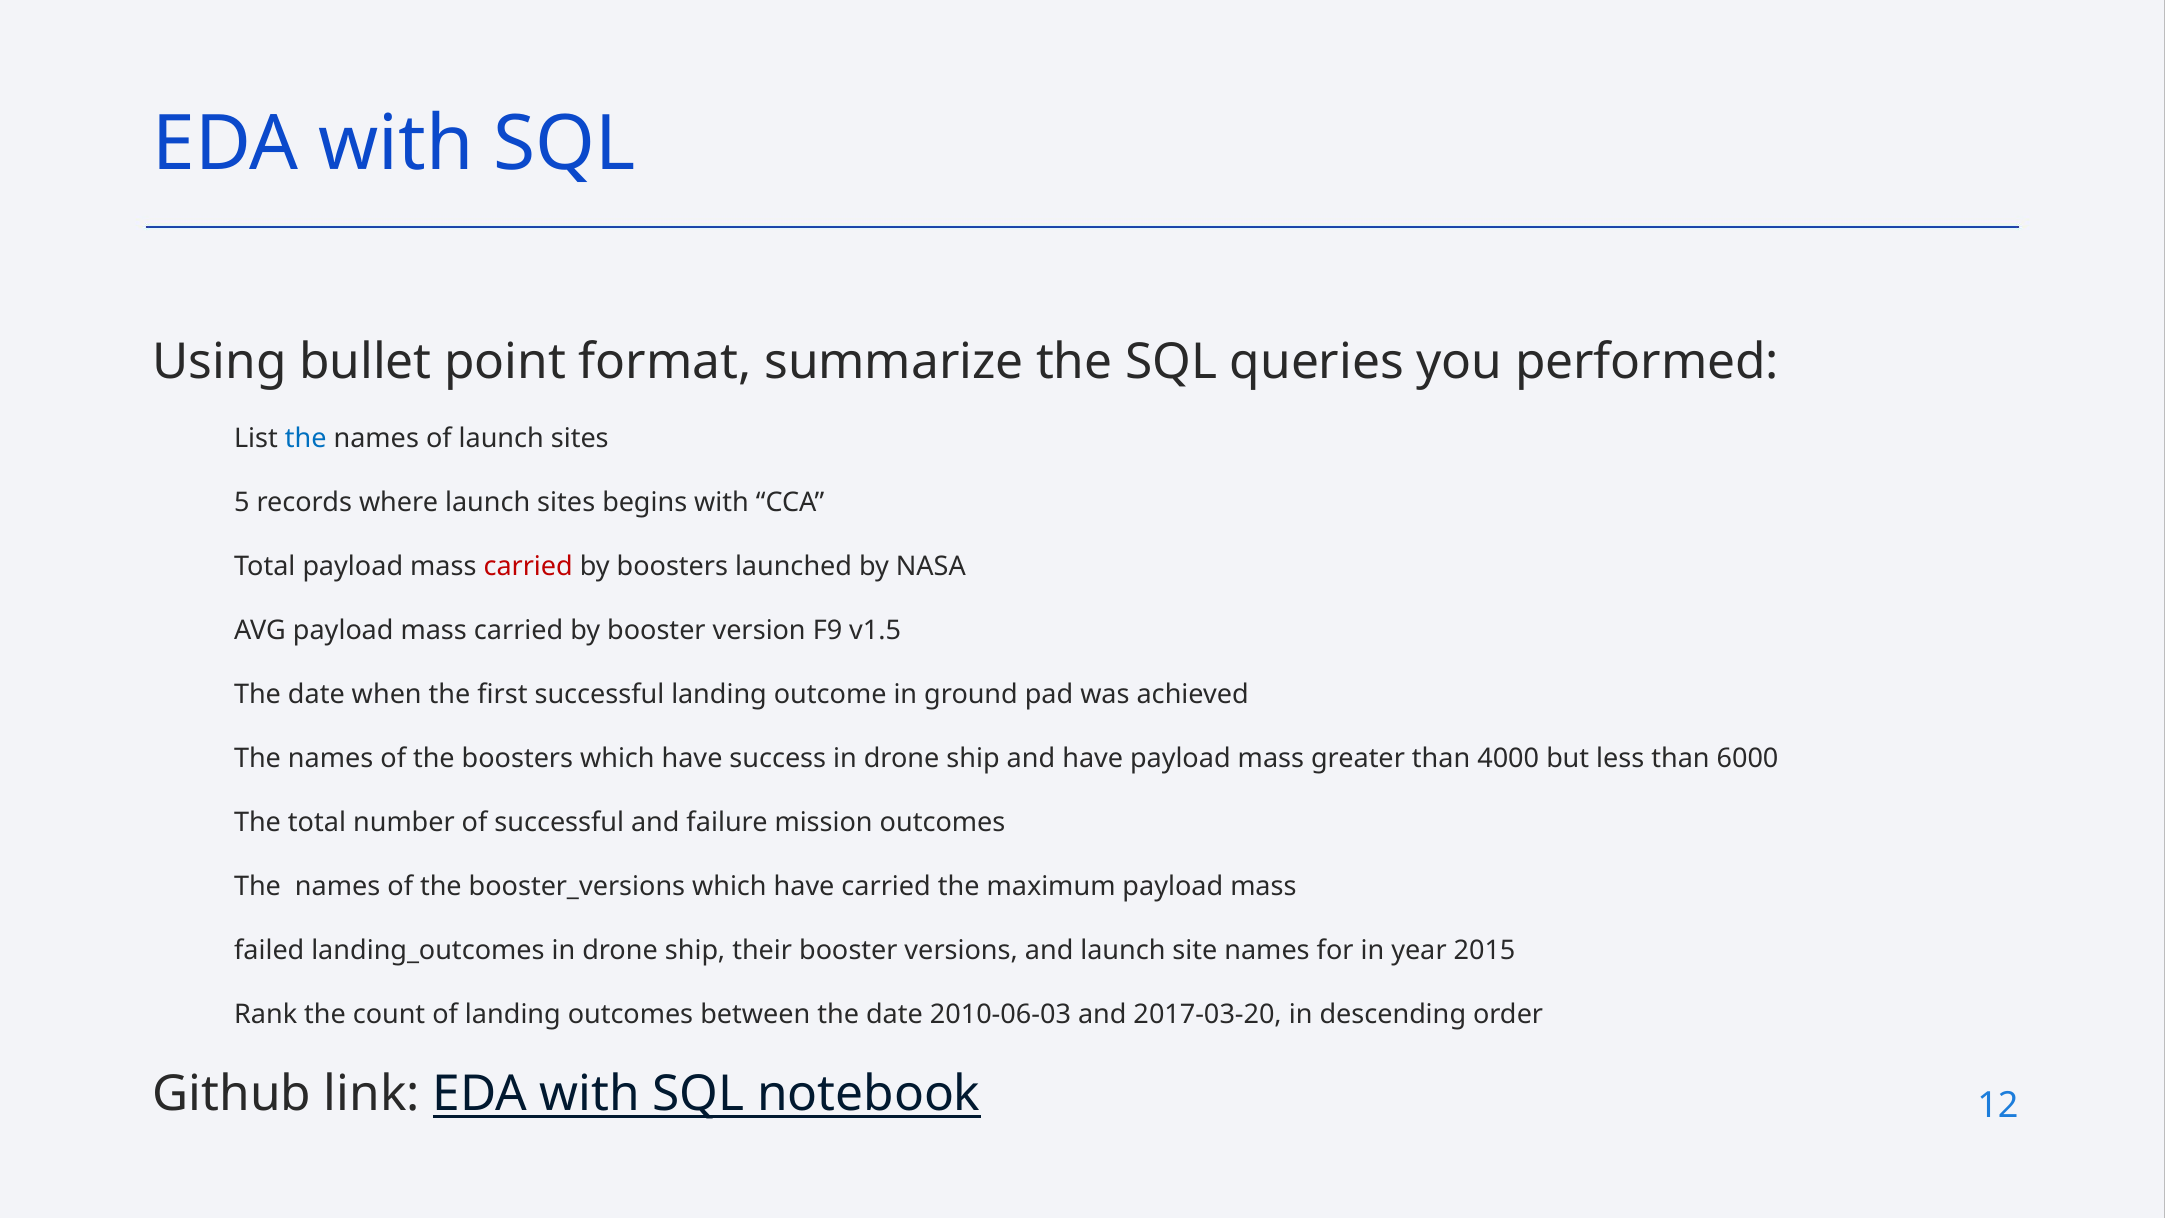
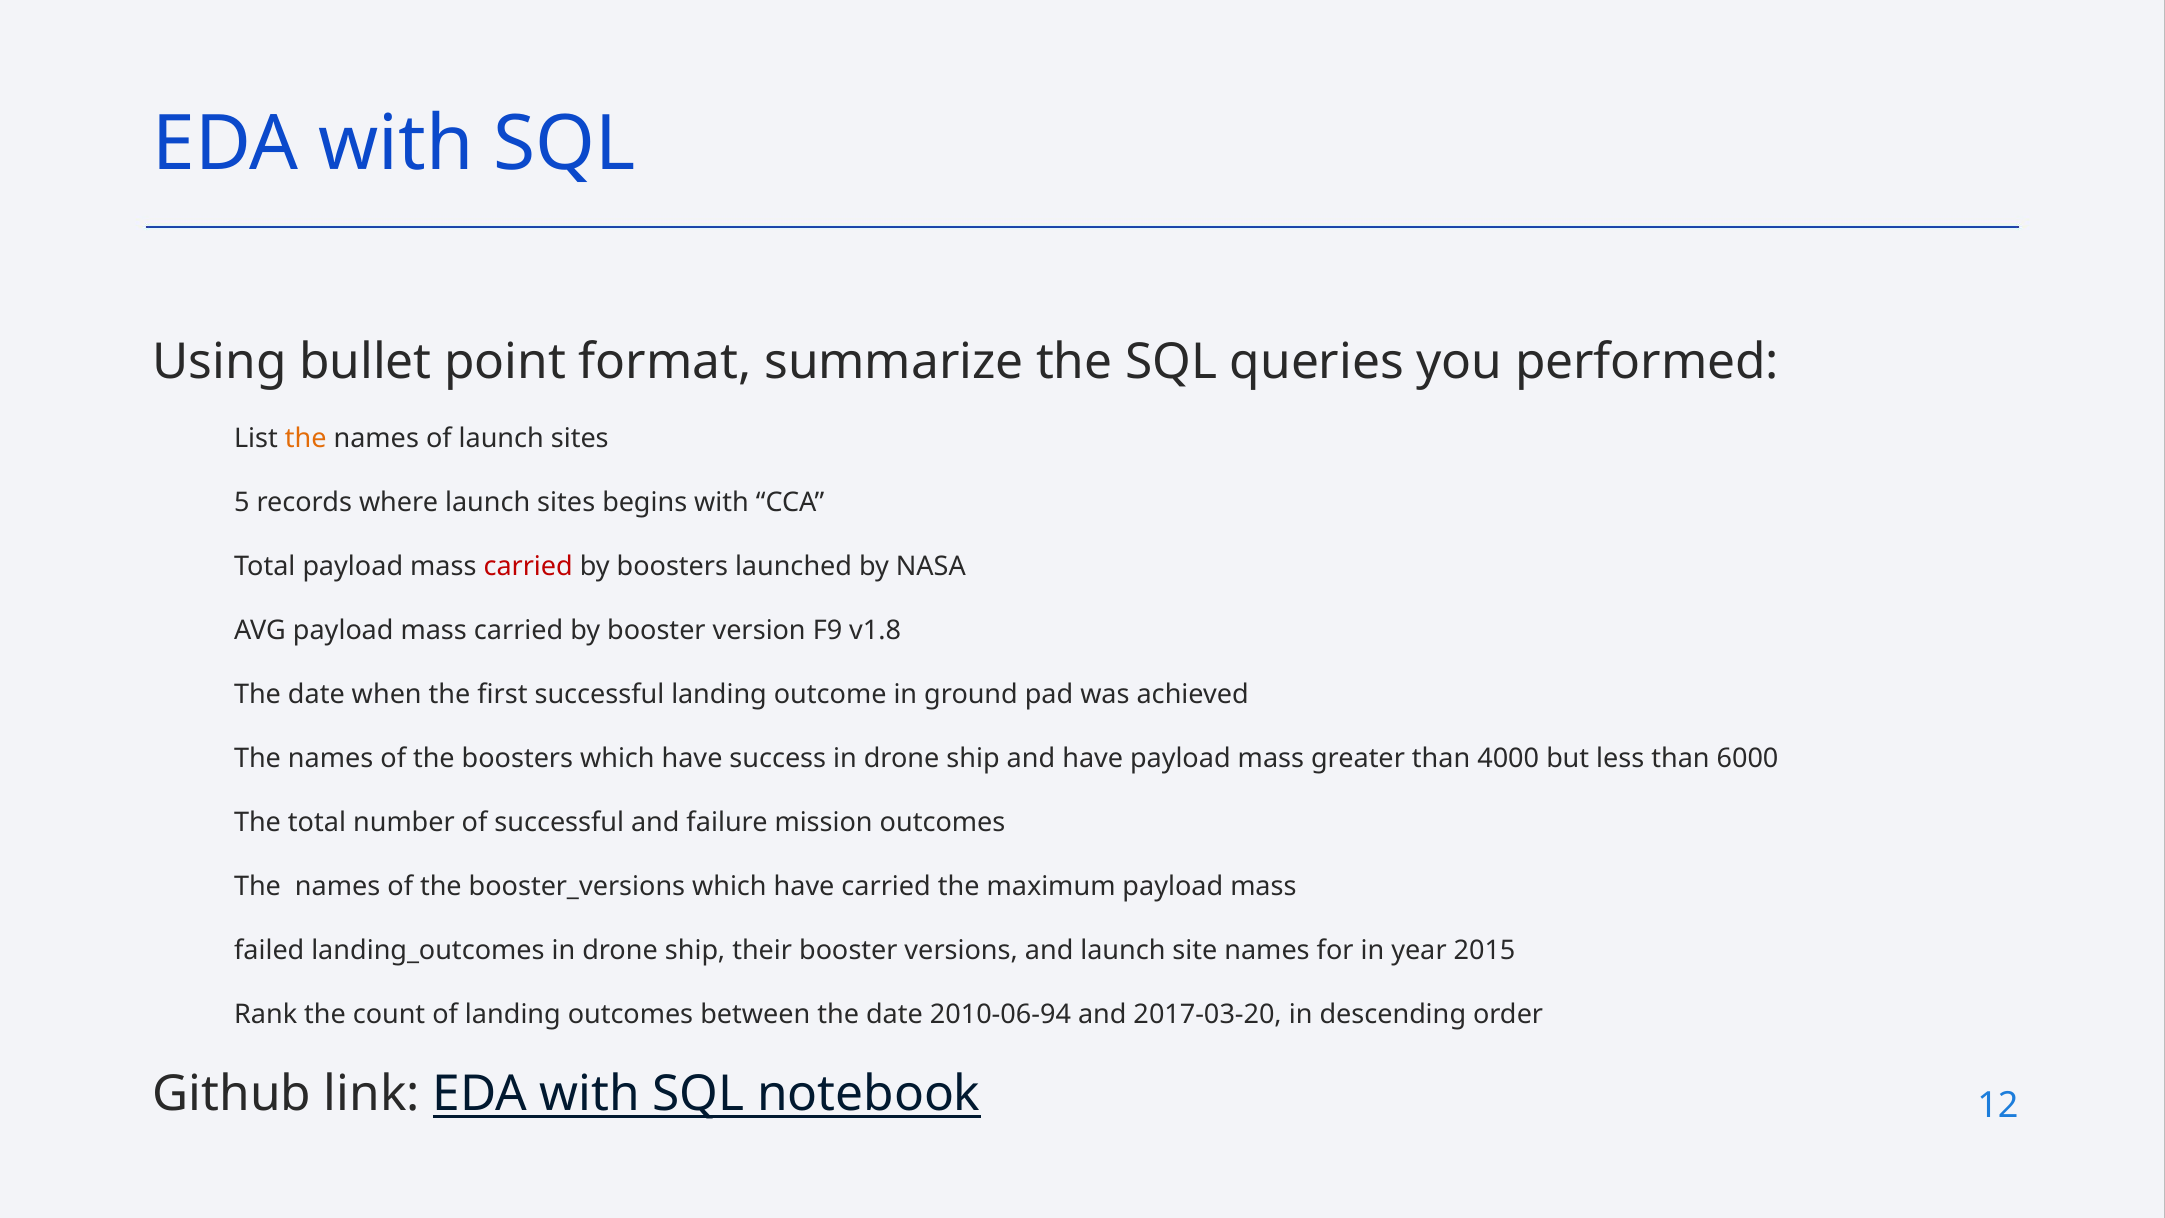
the at (306, 438) colour: blue -> orange
v1.5: v1.5 -> v1.8
2010-06-03: 2010-06-03 -> 2010-06-94
